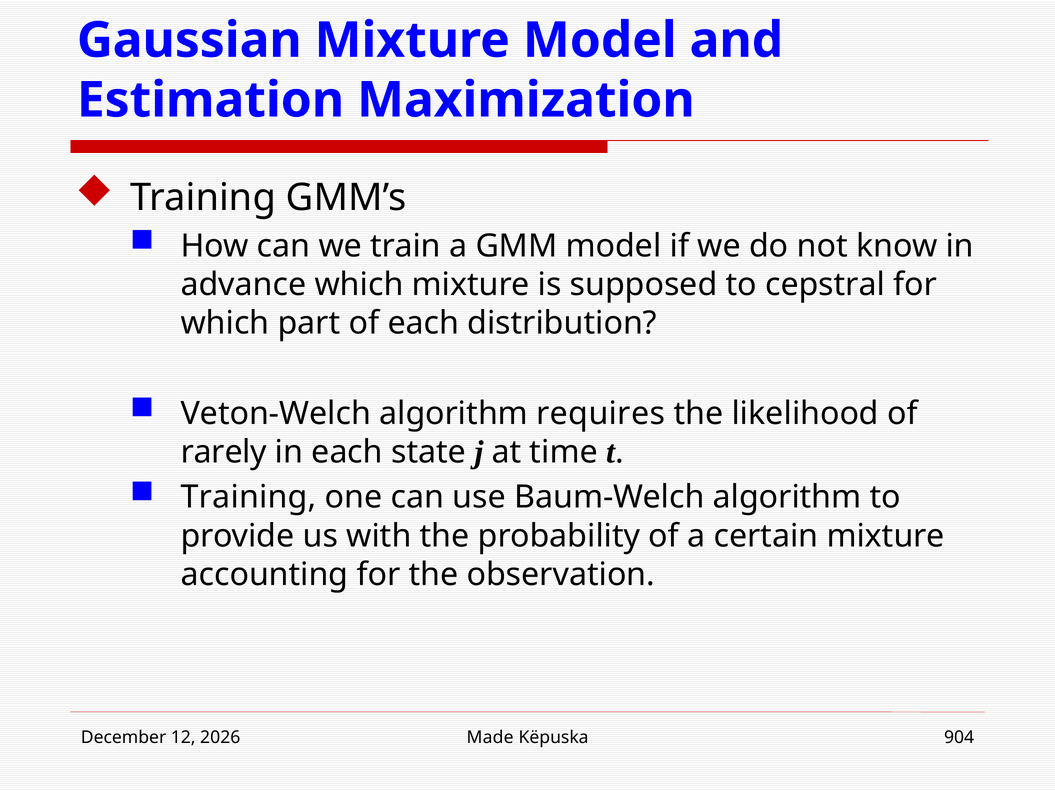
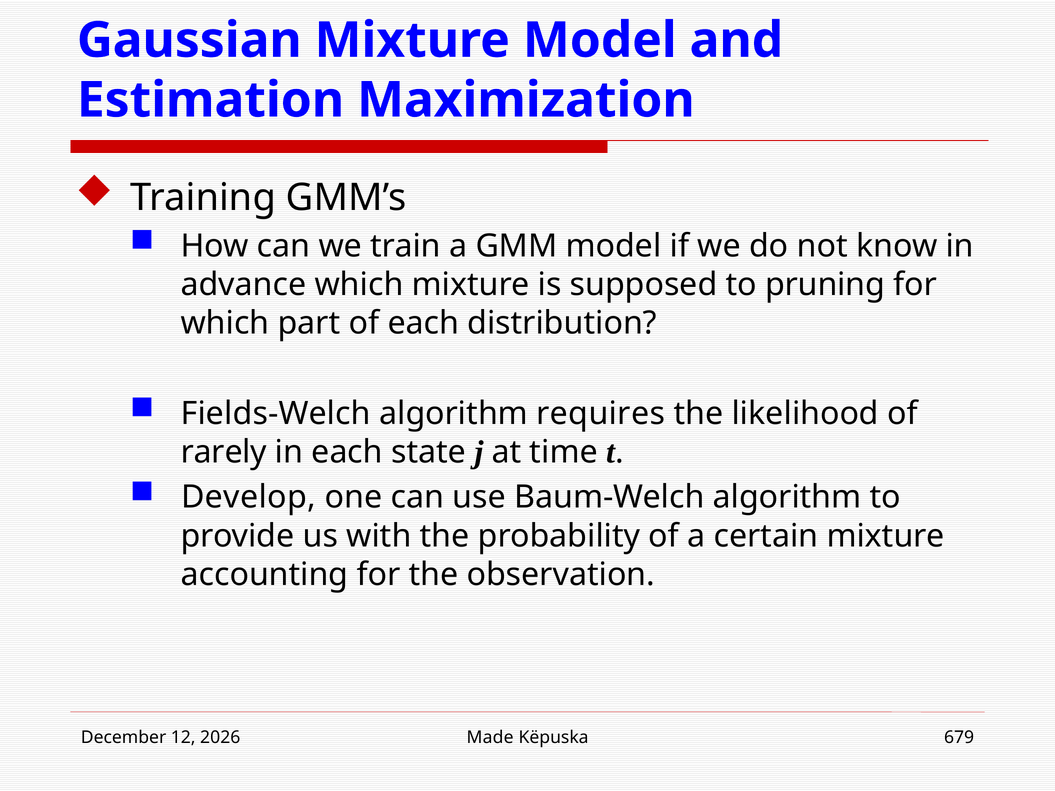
cepstral: cepstral -> pruning
Veton-Welch: Veton-Welch -> Fields-Welch
Training at (249, 497): Training -> Develop
904: 904 -> 679
